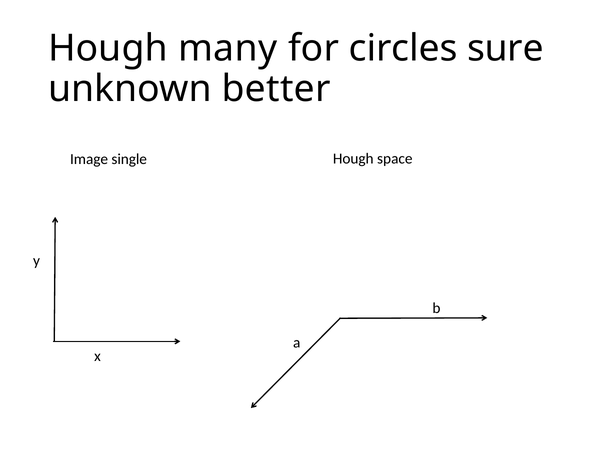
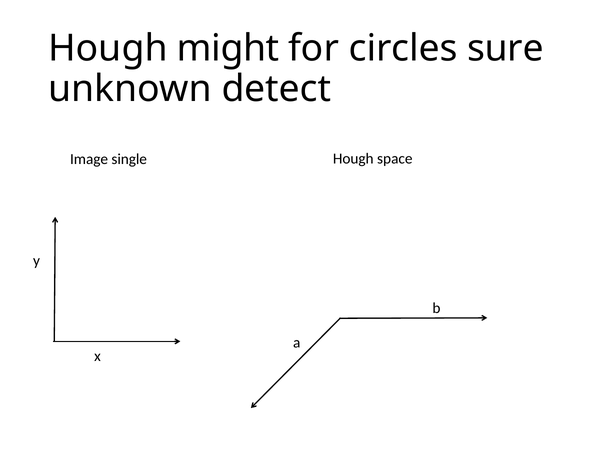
many: many -> might
better: better -> detect
